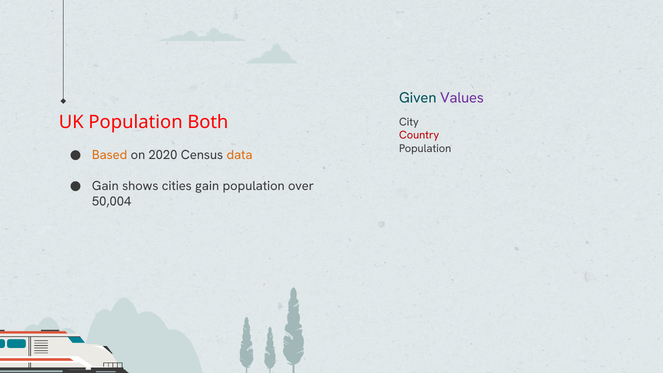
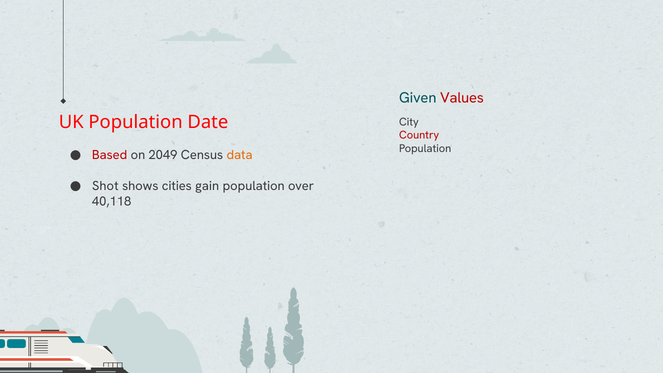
Values colour: purple -> red
Both: Both -> Date
Based colour: orange -> red
2020: 2020 -> 2049
Gain at (105, 186): Gain -> Shot
50,004: 50,004 -> 40,118
